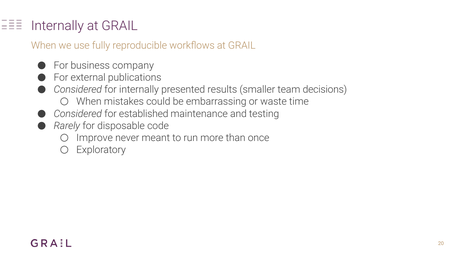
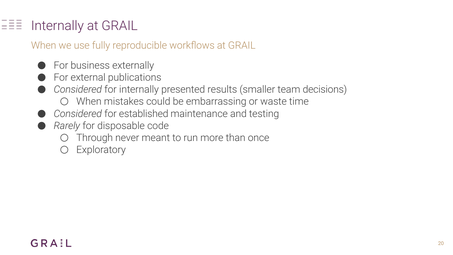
company: company -> externally
Improve: Improve -> Through
